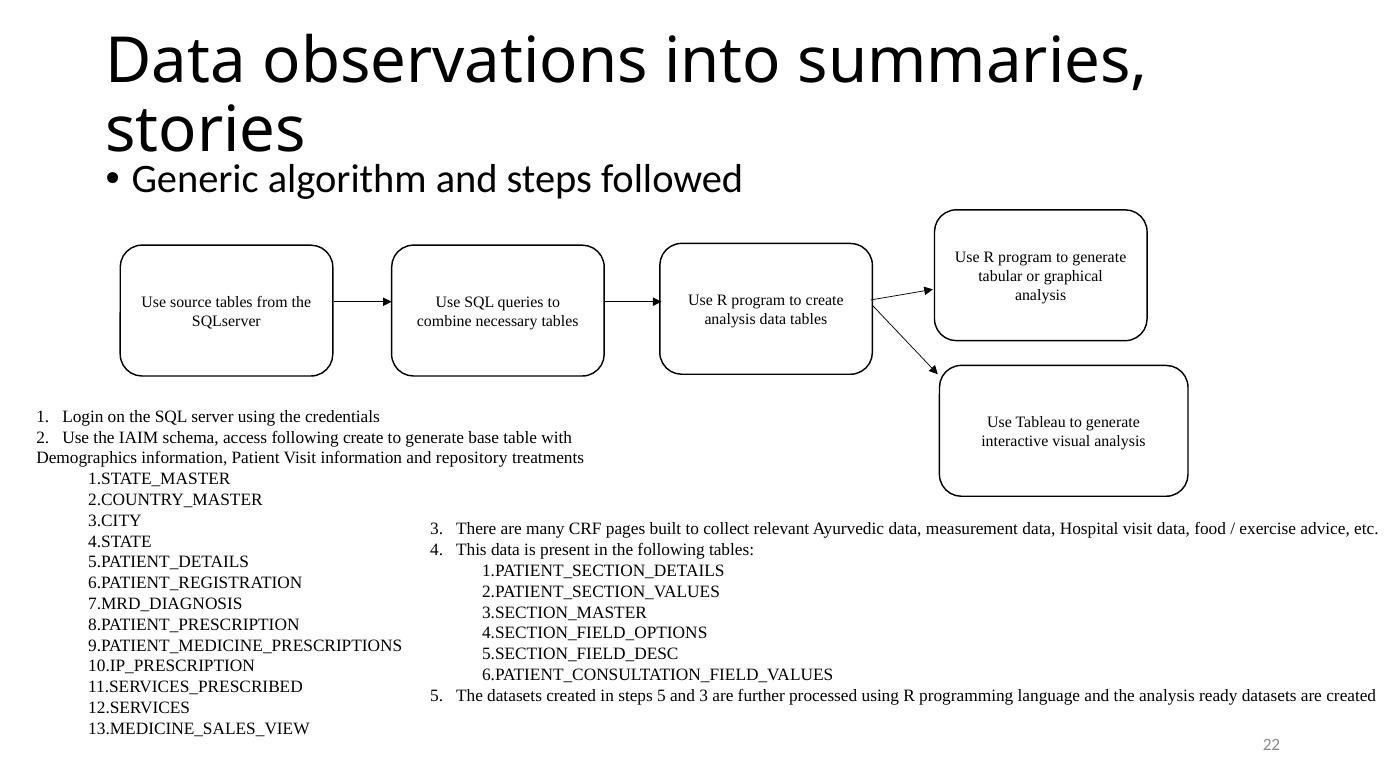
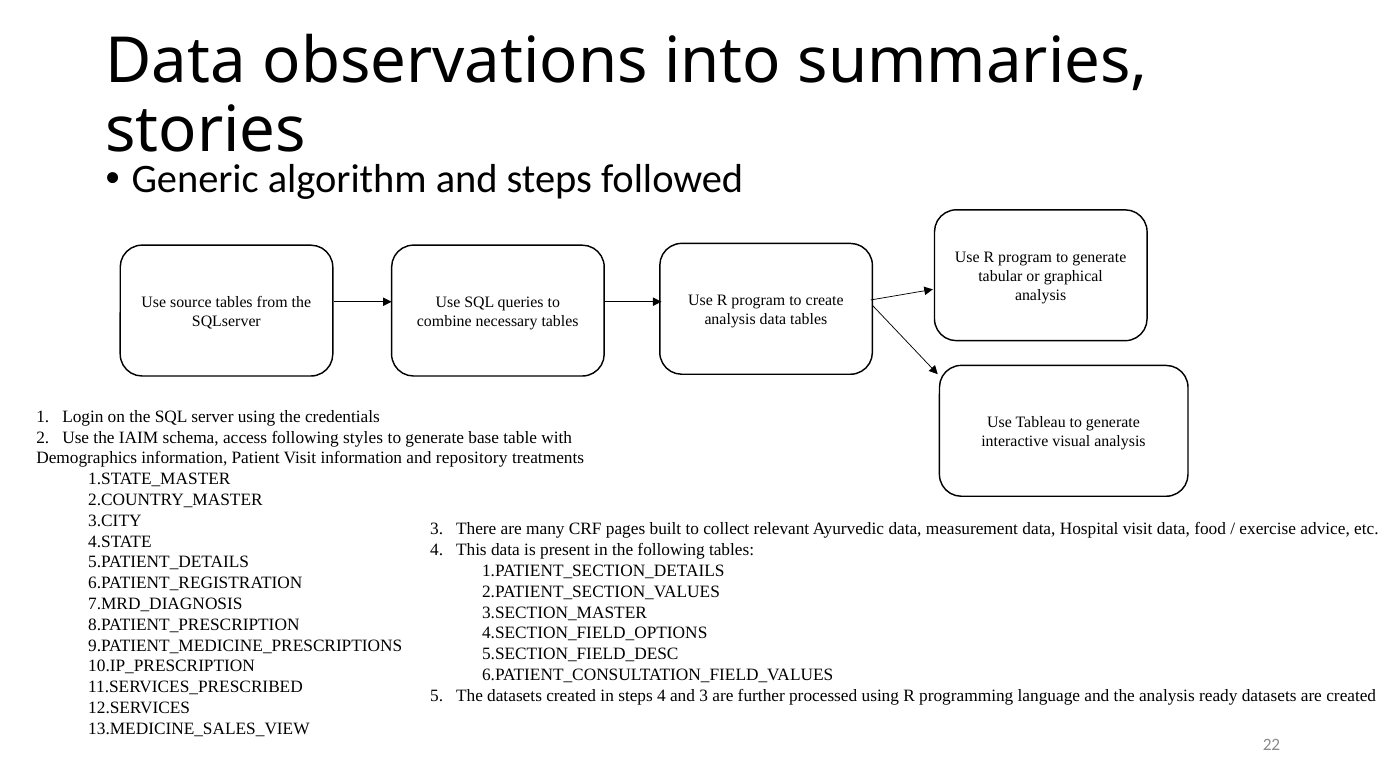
following create: create -> styles
steps 5: 5 -> 4
